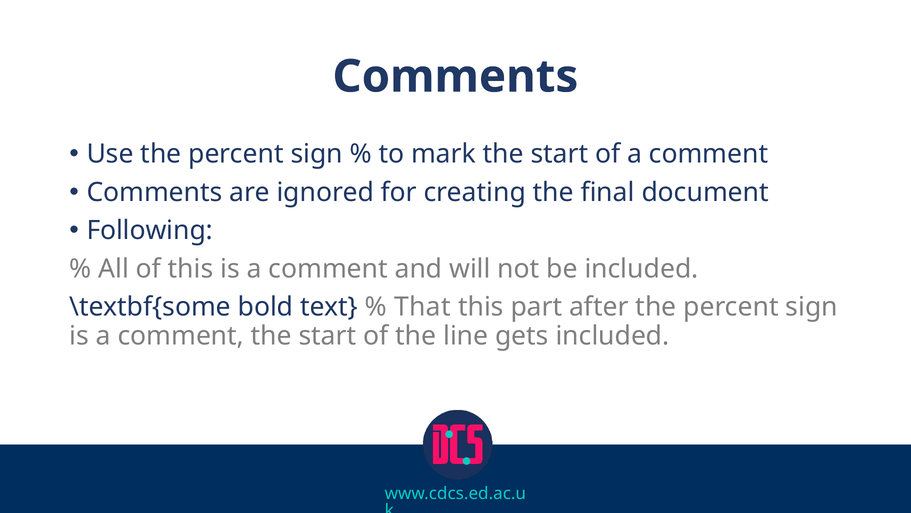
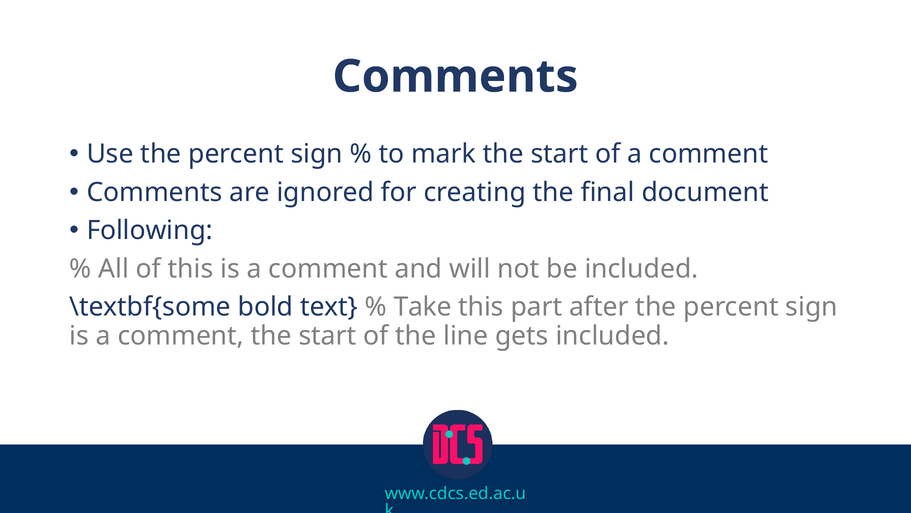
That: That -> Take
